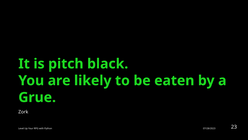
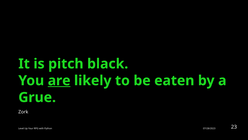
are underline: none -> present
